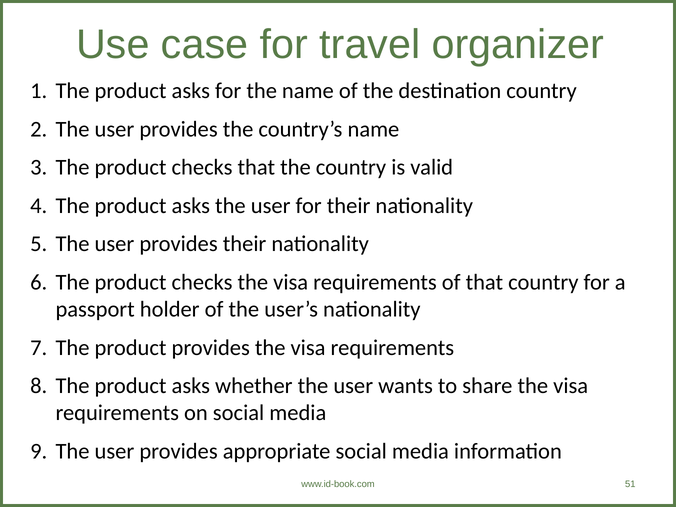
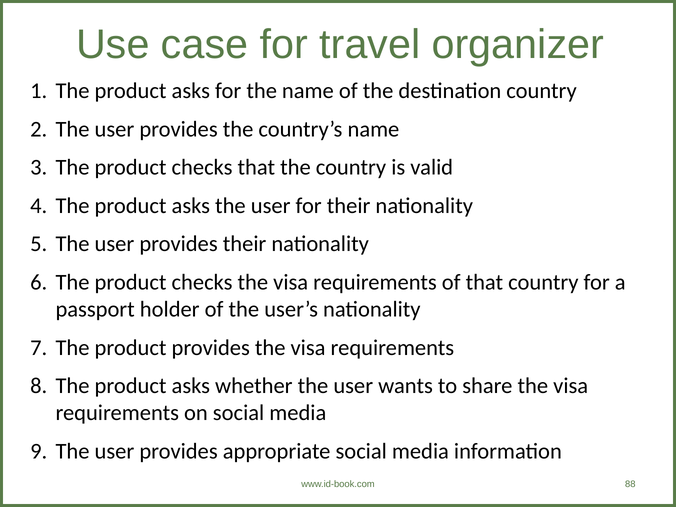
51: 51 -> 88
